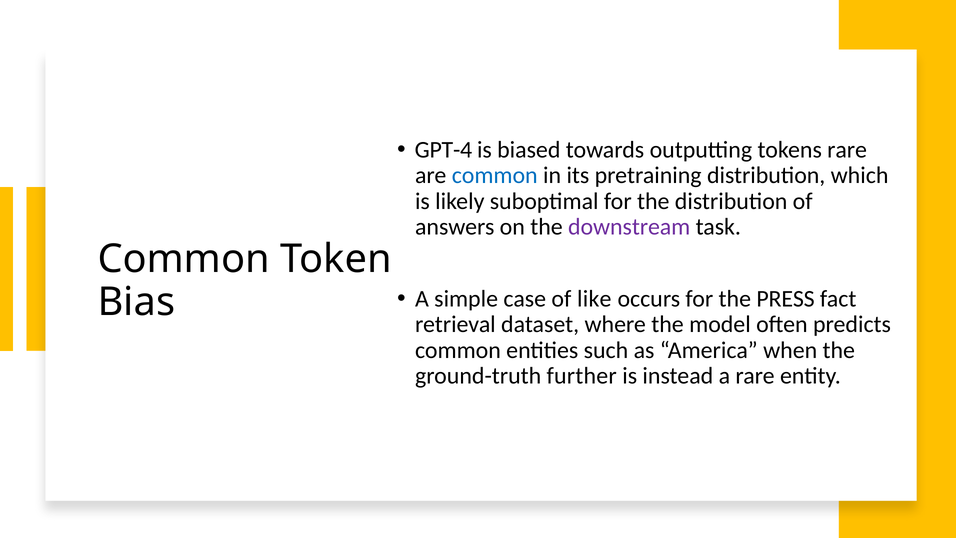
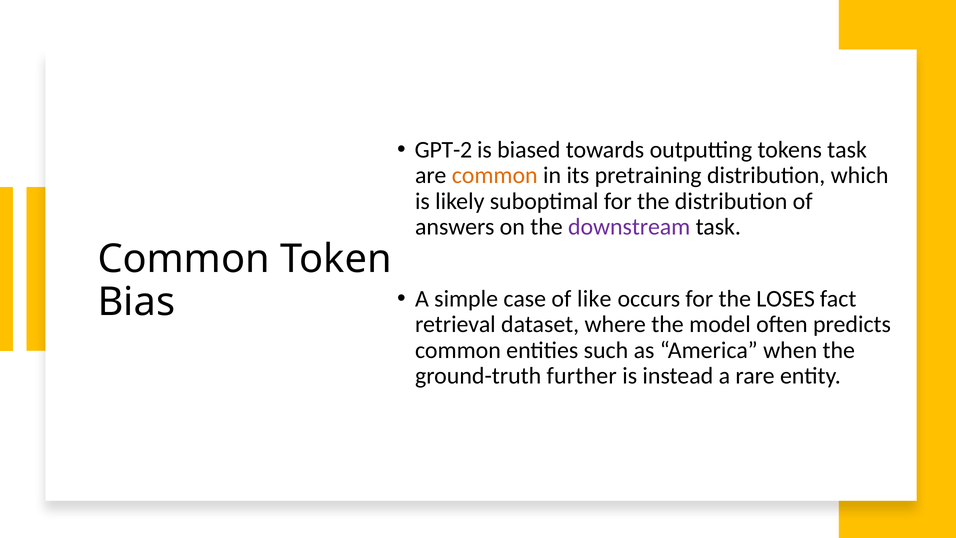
GPT-4: GPT-4 -> GPT-2
tokens rare: rare -> task
common at (495, 175) colour: blue -> orange
PRESS: PRESS -> LOSES
